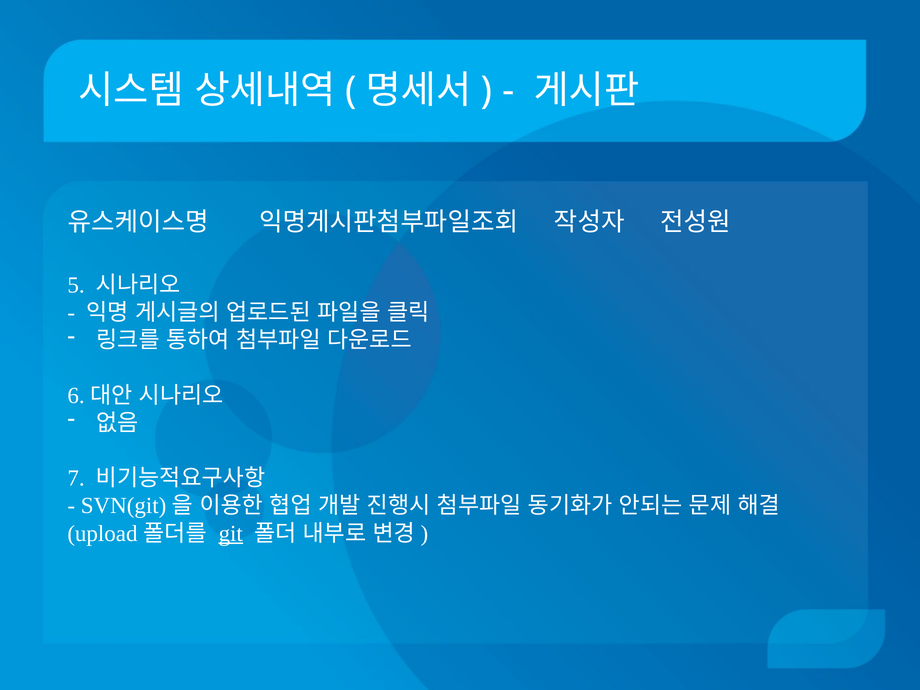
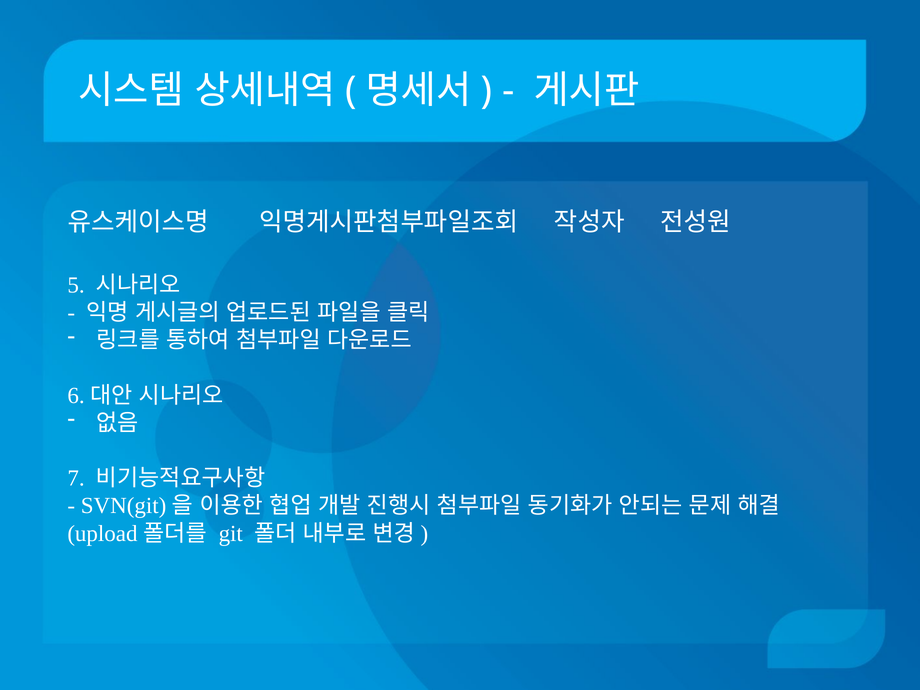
git underline: present -> none
